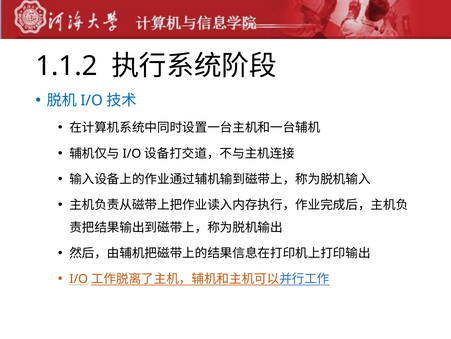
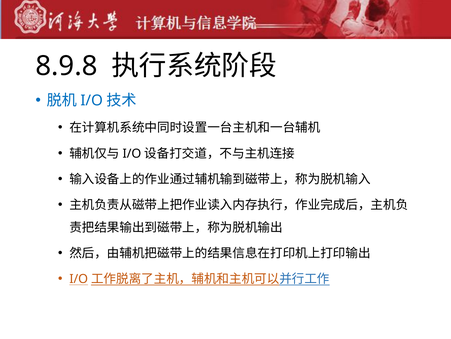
1.1.2: 1.1.2 -> 8.9.8
